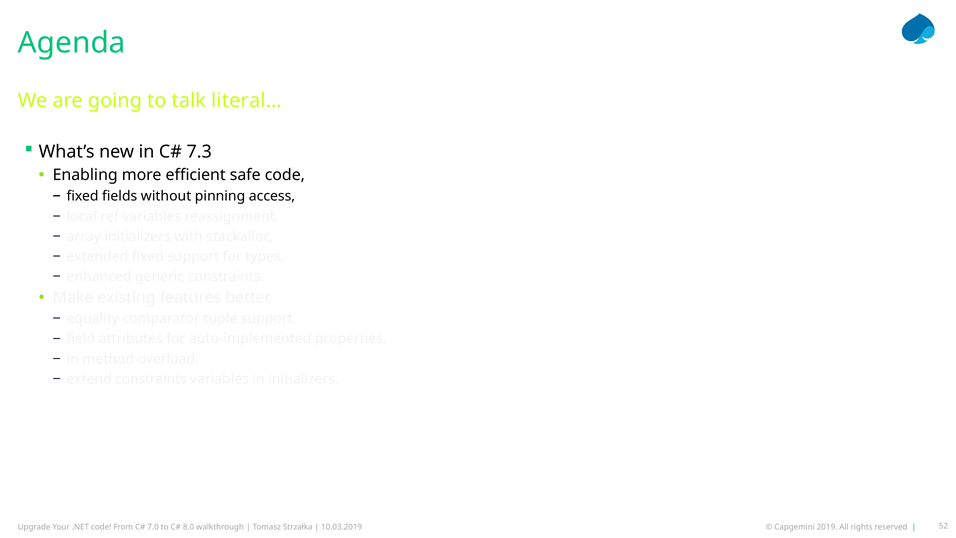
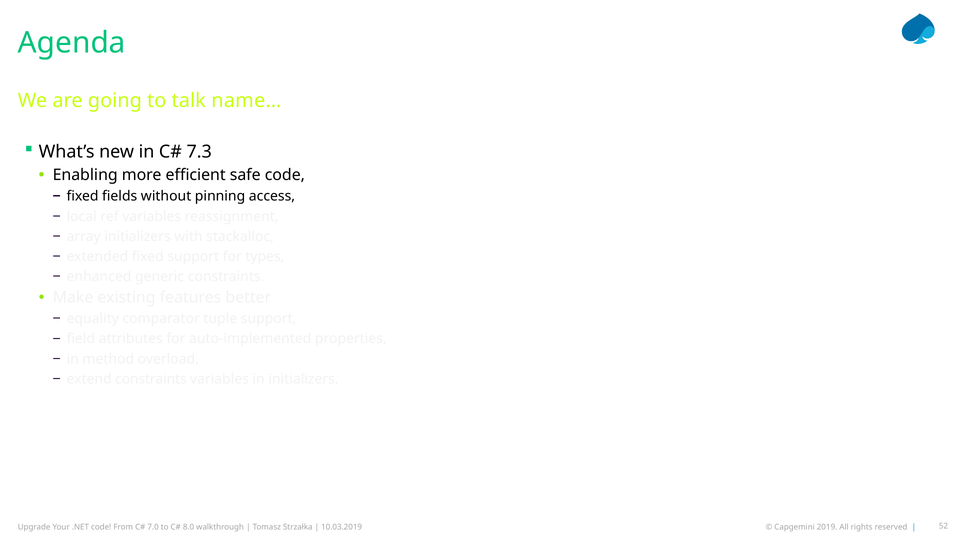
literal…: literal… -> name…
